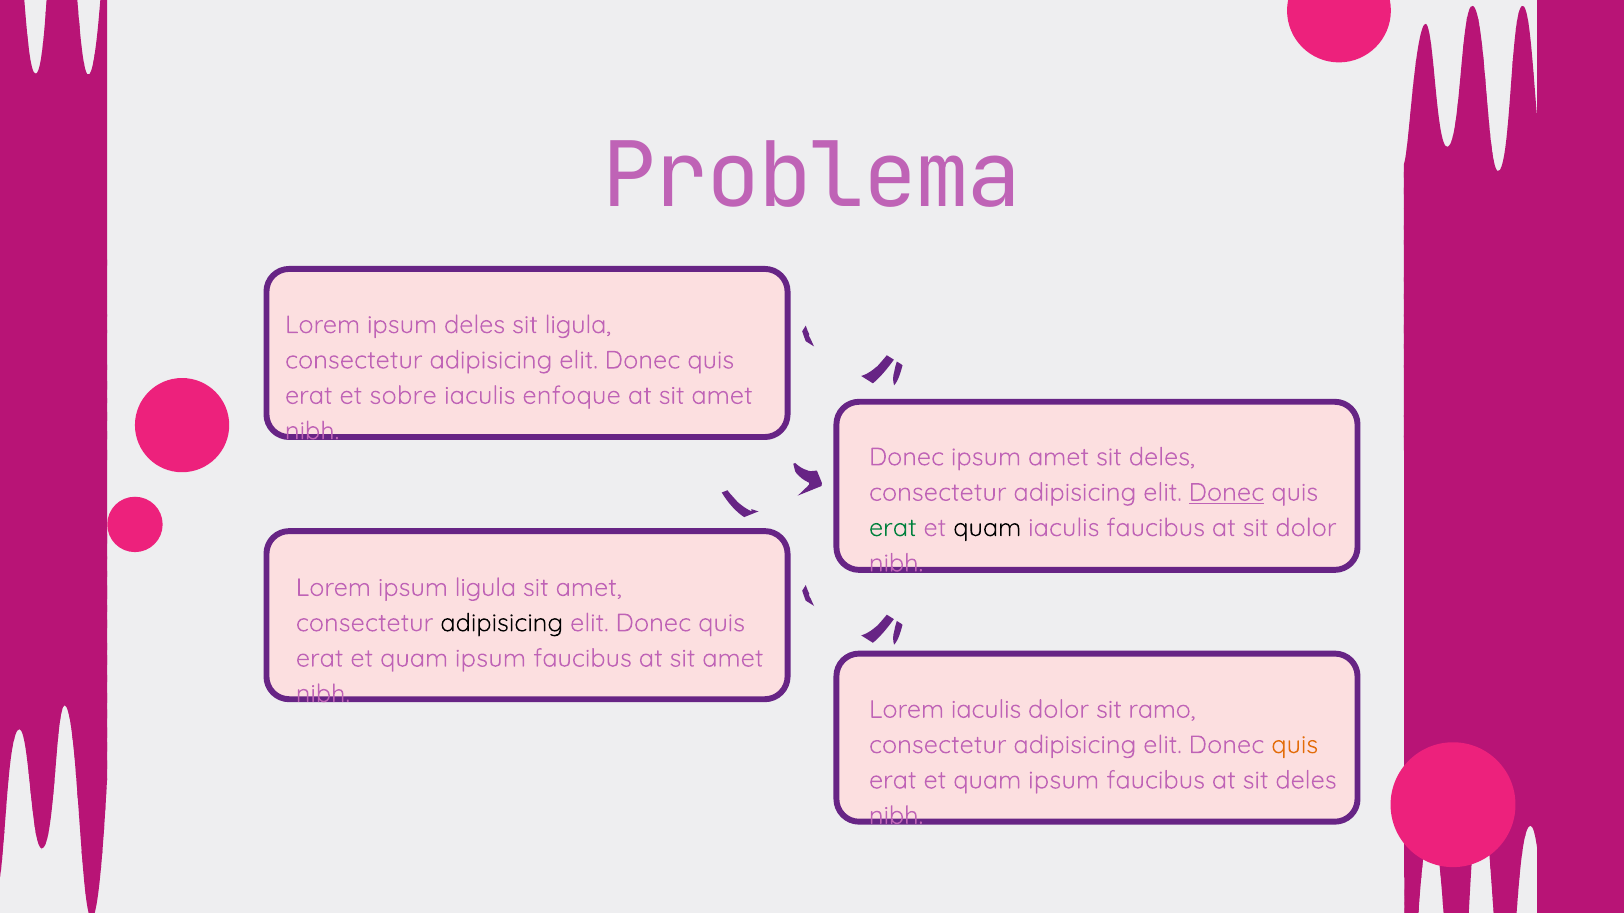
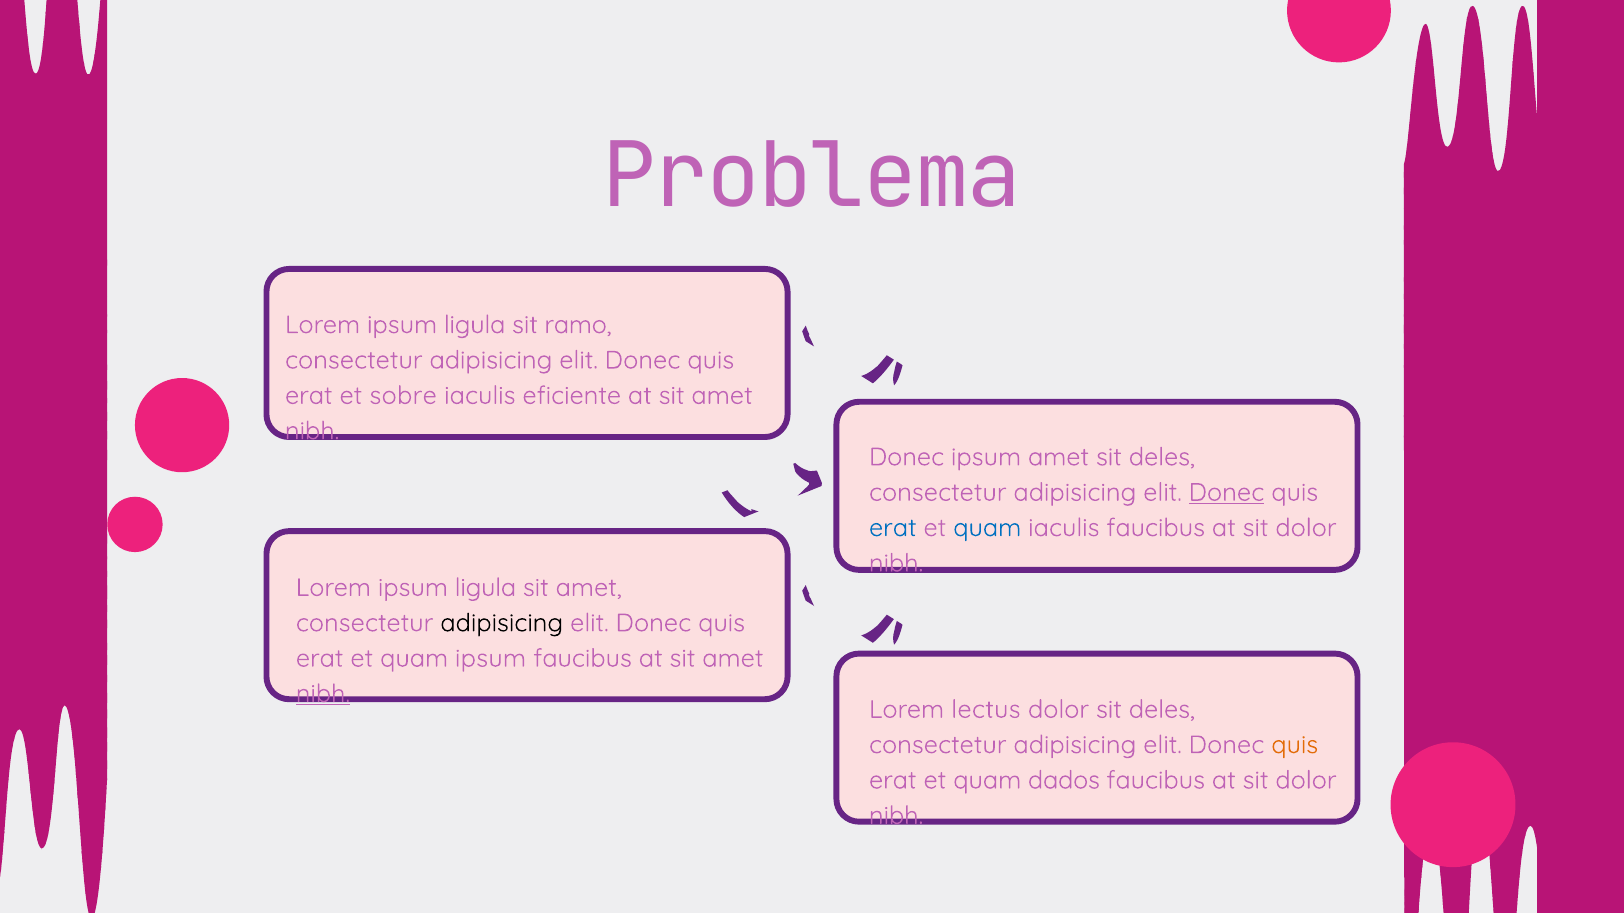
deles at (475, 325): deles -> ligula
sit ligula: ligula -> ramo
enfoque: enfoque -> eficiente
erat at (893, 528) colour: green -> blue
quam at (987, 528) colour: black -> blue
nibh at (323, 694) underline: none -> present
Lorem iaculis: iaculis -> lectus
dolor sit ramo: ramo -> deles
ipsum at (1064, 781): ipsum -> dados
deles at (1306, 781): deles -> dolor
